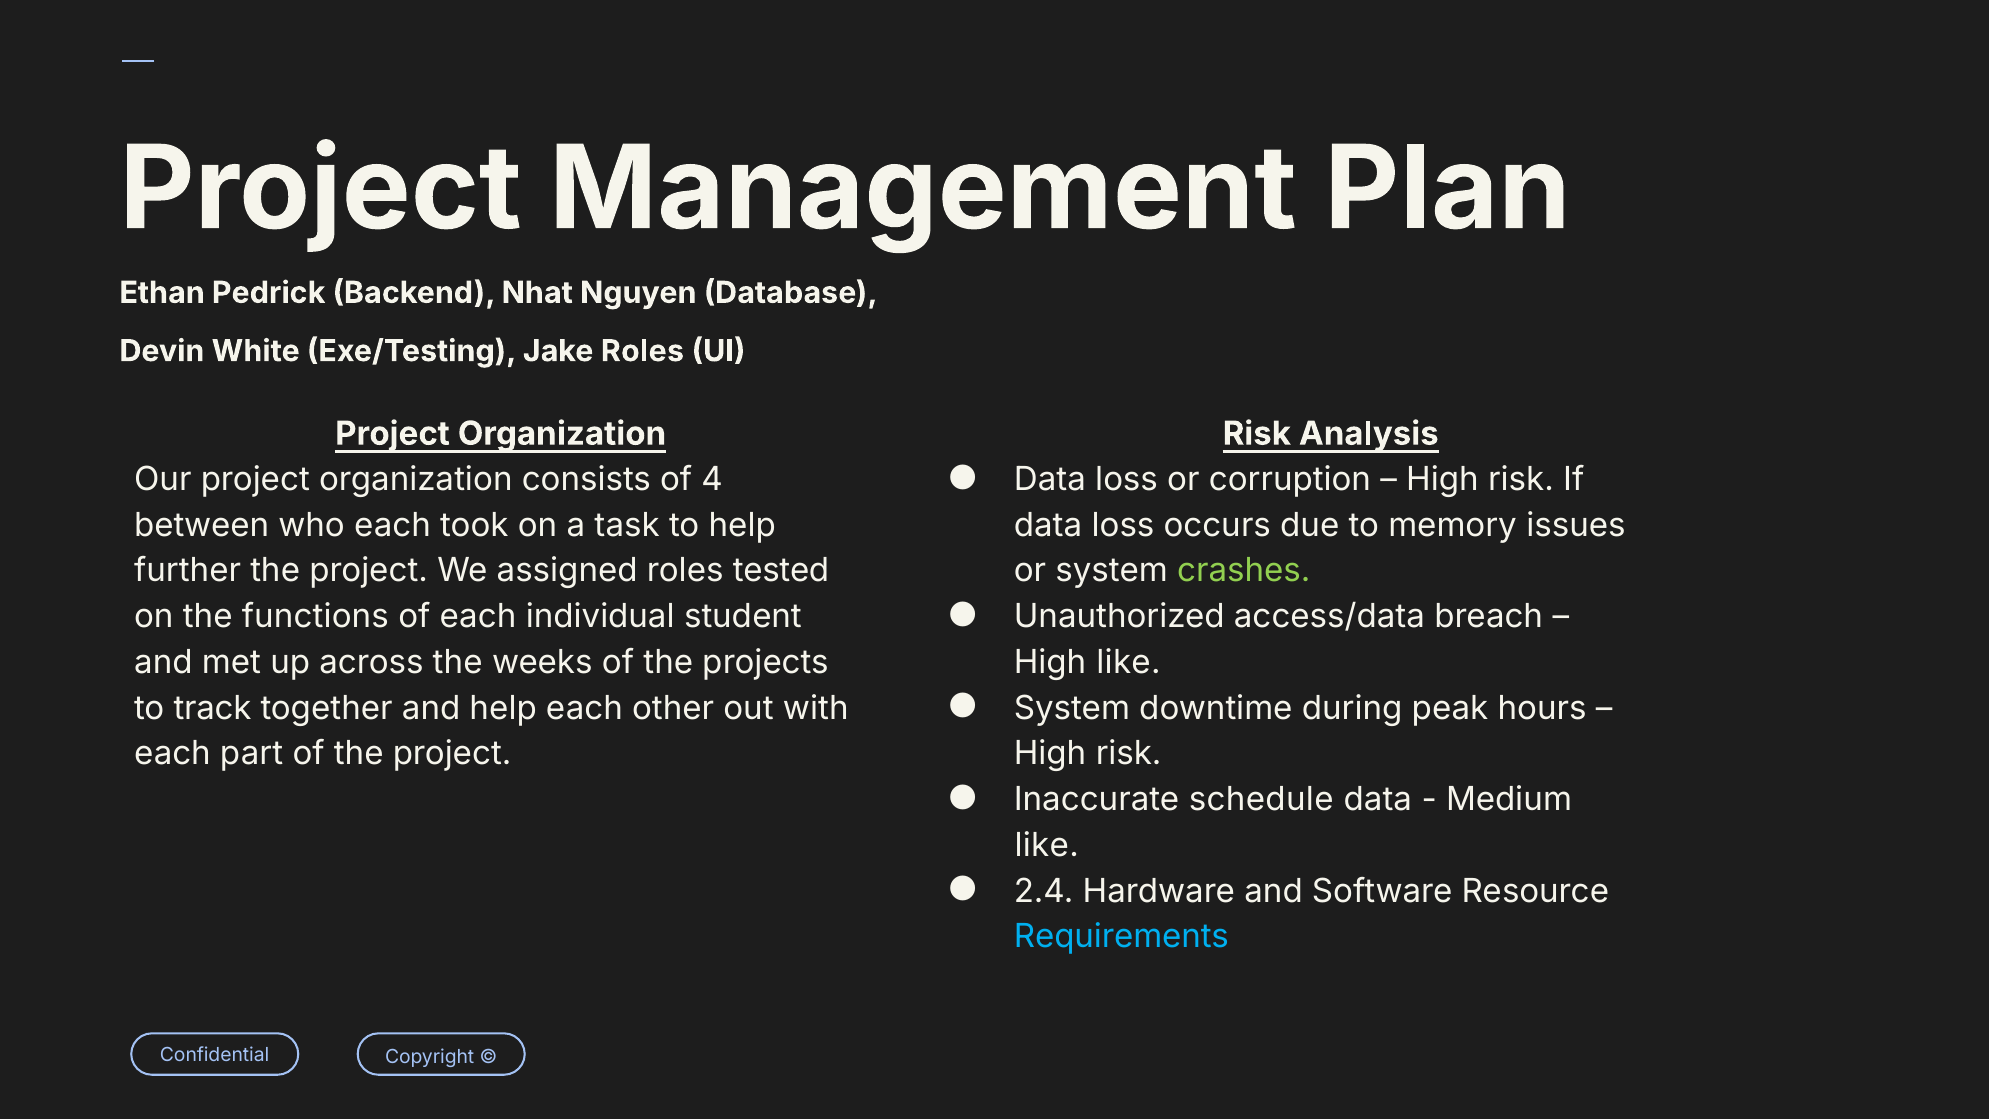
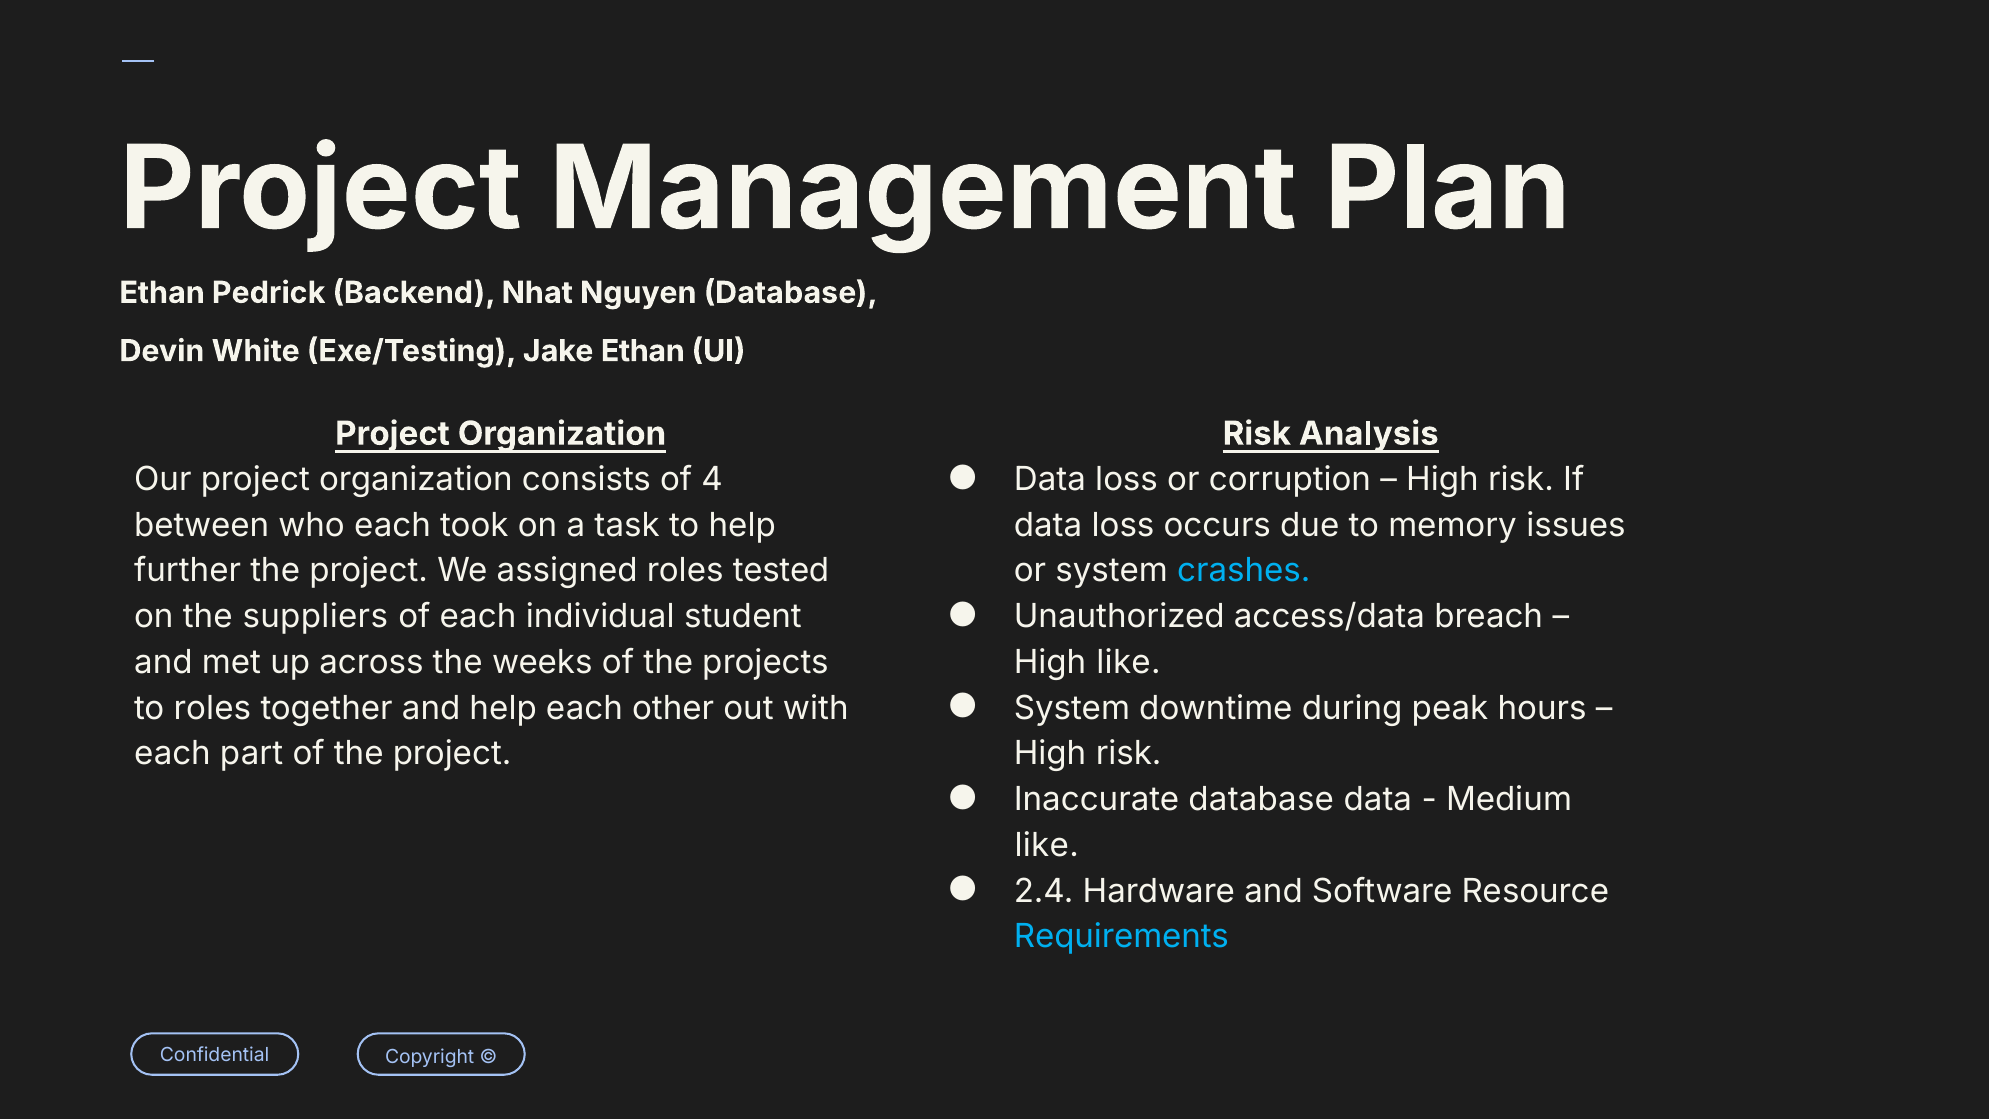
Jake Roles: Roles -> Ethan
crashes colour: light green -> light blue
functions: functions -> suppliers
to track: track -> roles
Inaccurate schedule: schedule -> database
